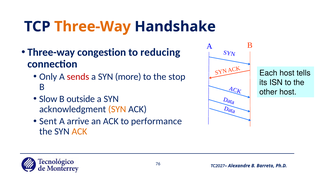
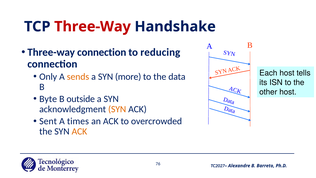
Three-Way at (93, 27) colour: orange -> red
Three-way congestion: congestion -> connection
sends colour: red -> orange
stop: stop -> data
Slow: Slow -> Byte
arrive: arrive -> times
performance: performance -> overcrowded
